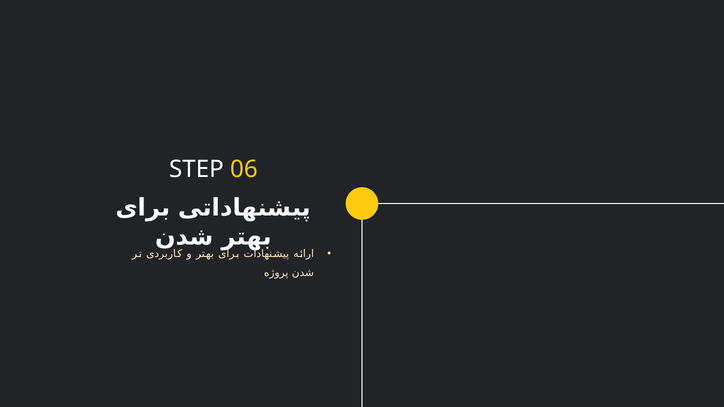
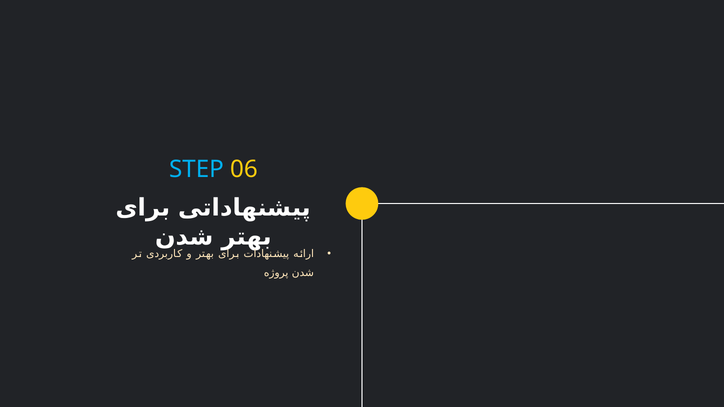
STEP colour: white -> light blue
